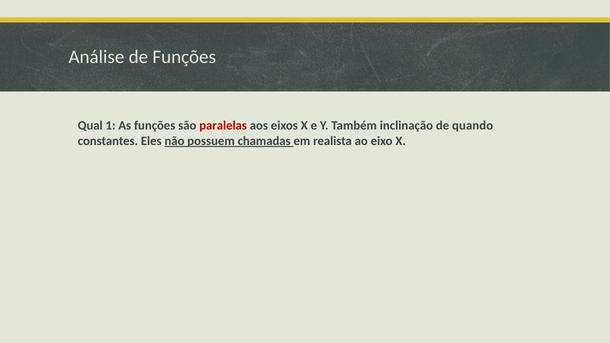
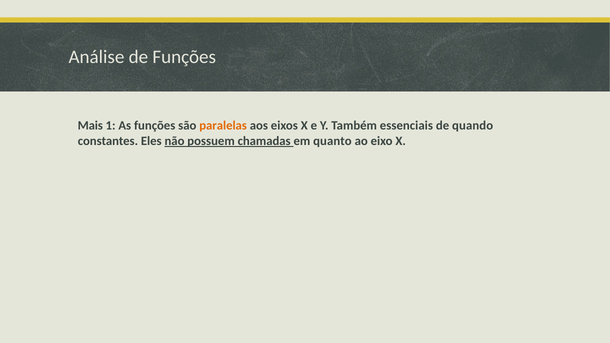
Qual: Qual -> Mais
paralelas colour: red -> orange
inclinação: inclinação -> essenciais
realista: realista -> quanto
